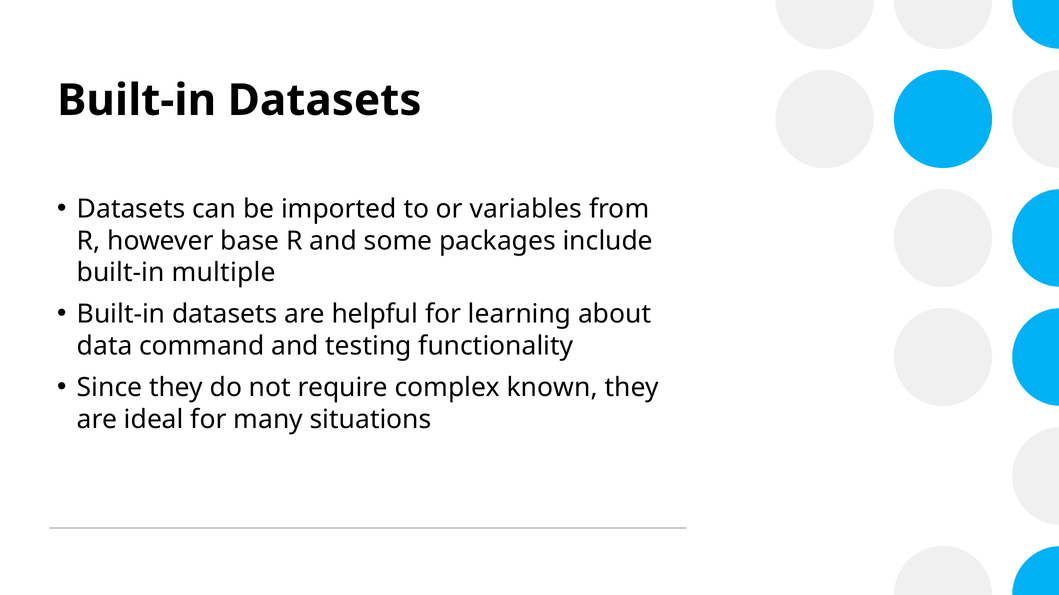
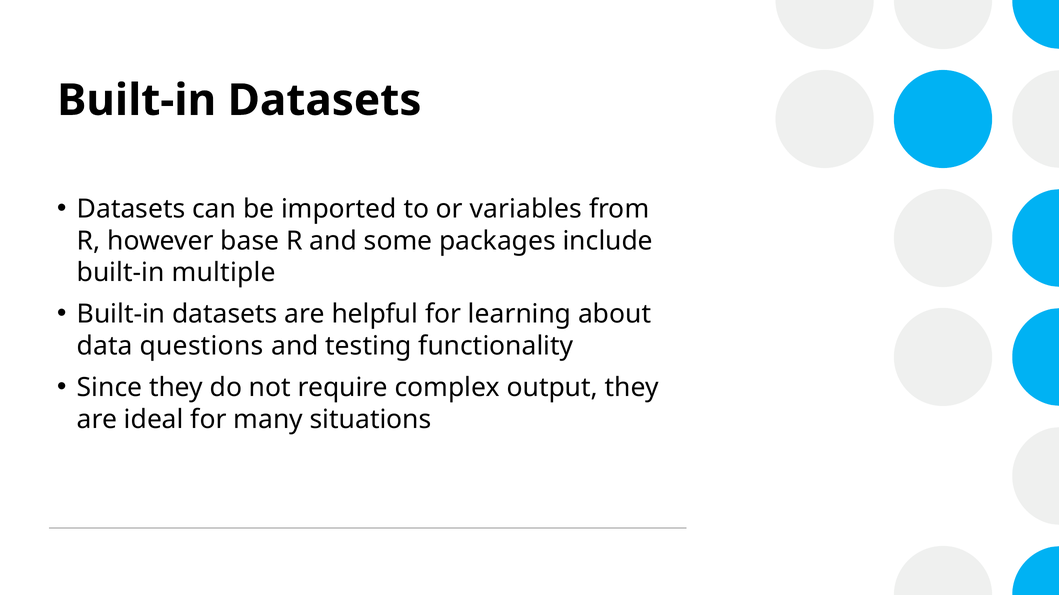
command: command -> questions
known: known -> output
